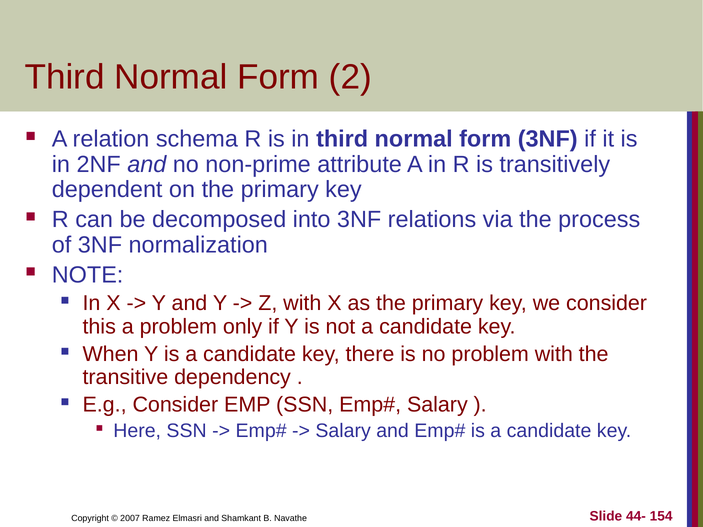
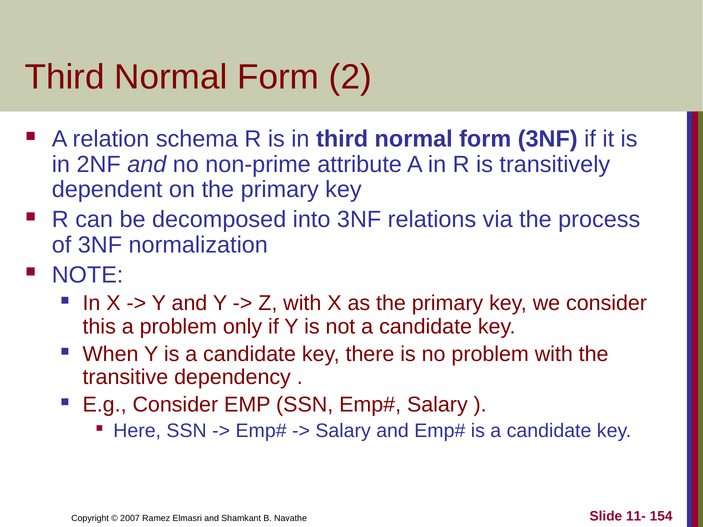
44-: 44- -> 11-
